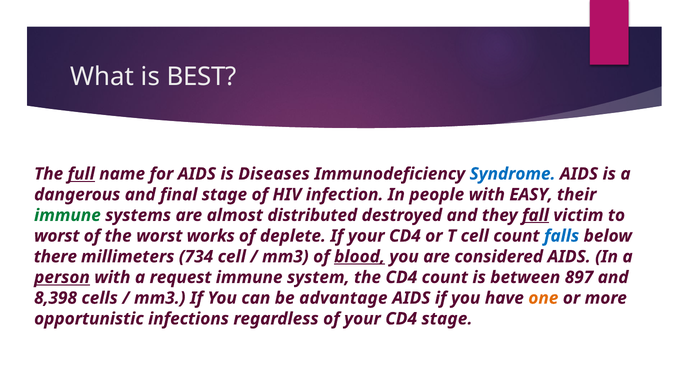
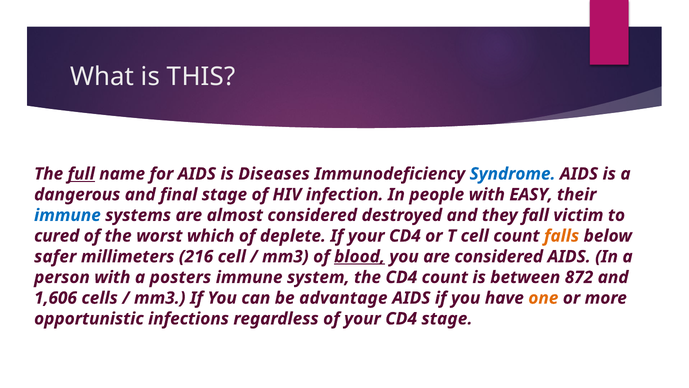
BEST: BEST -> THIS
immune at (67, 215) colour: green -> blue
almost distributed: distributed -> considered
fall underline: present -> none
worst at (57, 236): worst -> cured
works: works -> which
falls colour: blue -> orange
there: there -> safer
734: 734 -> 216
person underline: present -> none
request: request -> posters
897: 897 -> 872
8,398: 8,398 -> 1,606
